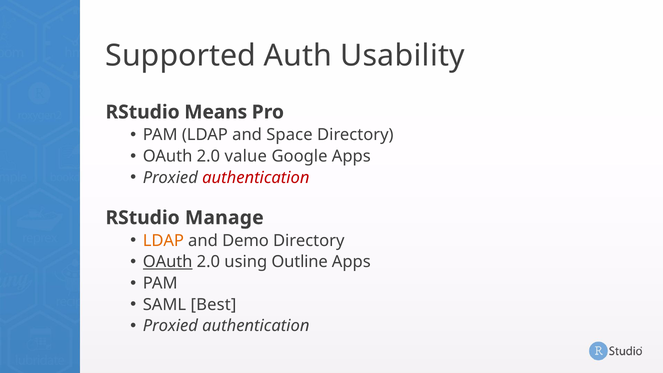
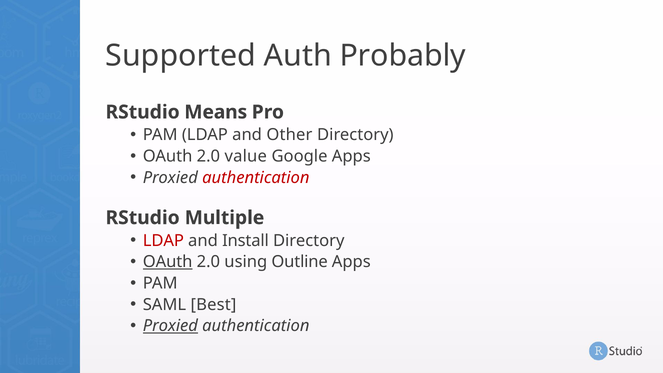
Usability: Usability -> Probably
Space: Space -> Other
Manage: Manage -> Multiple
LDAP at (163, 241) colour: orange -> red
Demo: Demo -> Install
Proxied at (170, 326) underline: none -> present
